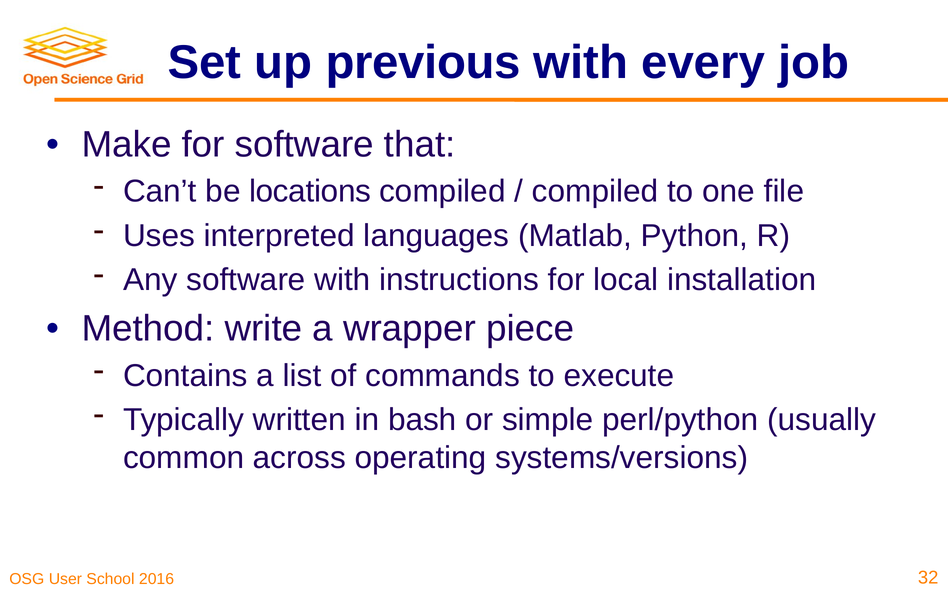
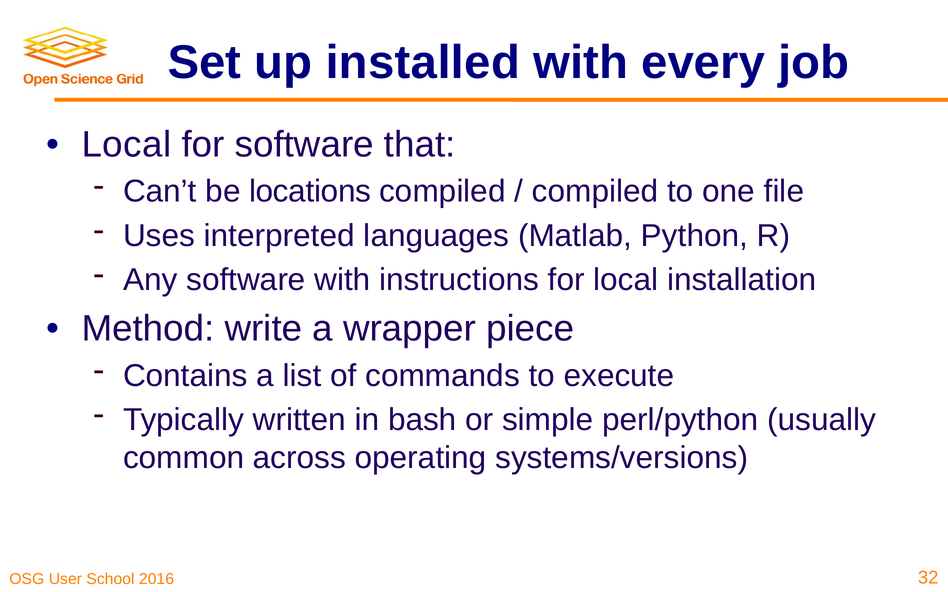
previous: previous -> installed
Make at (127, 145): Make -> Local
